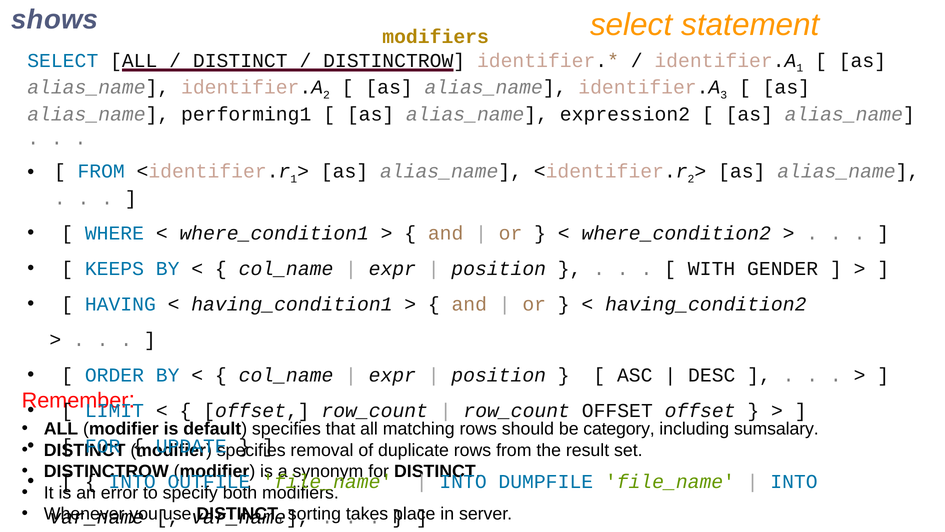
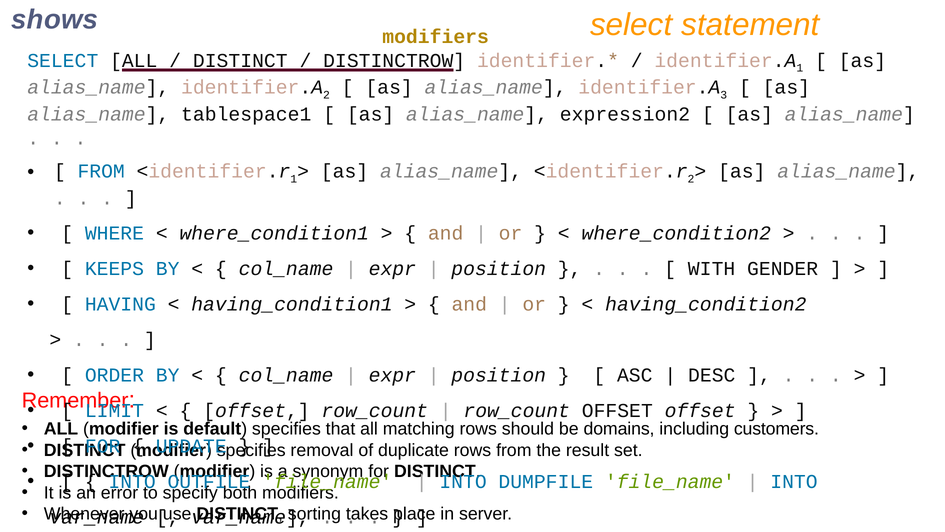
performing1: performing1 -> tablespace1
category: category -> domains
sumsalary: sumsalary -> customers
